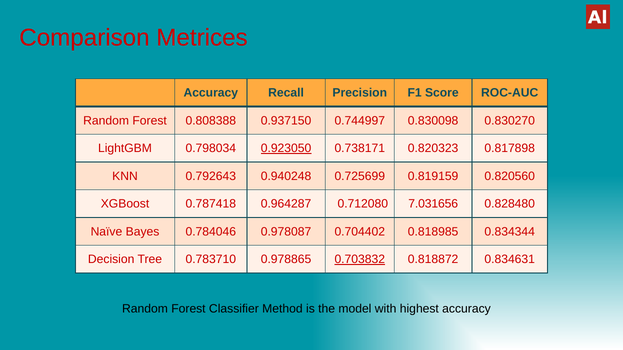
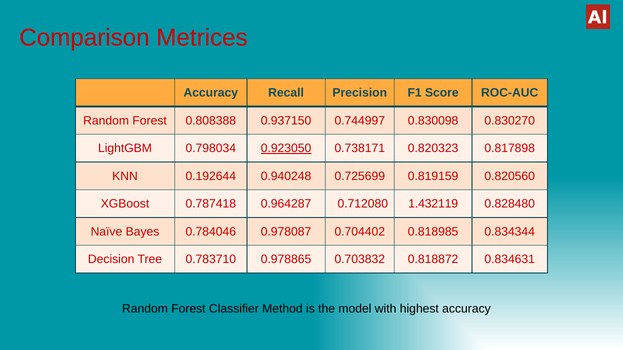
0.792643: 0.792643 -> 0.192644
7.031656: 7.031656 -> 1.432119
0.703832 underline: present -> none
